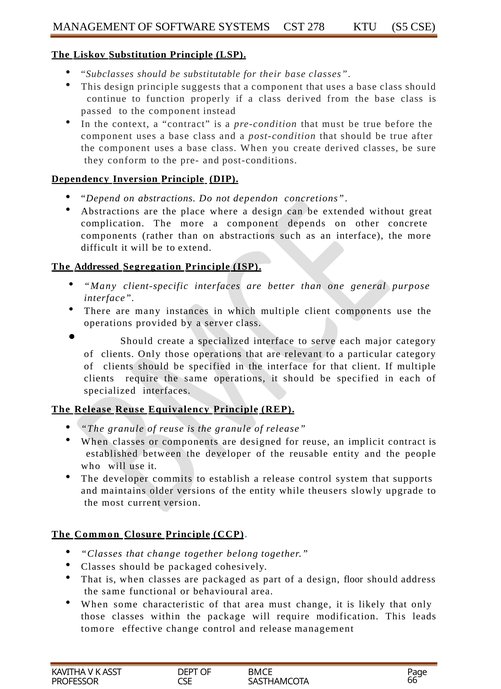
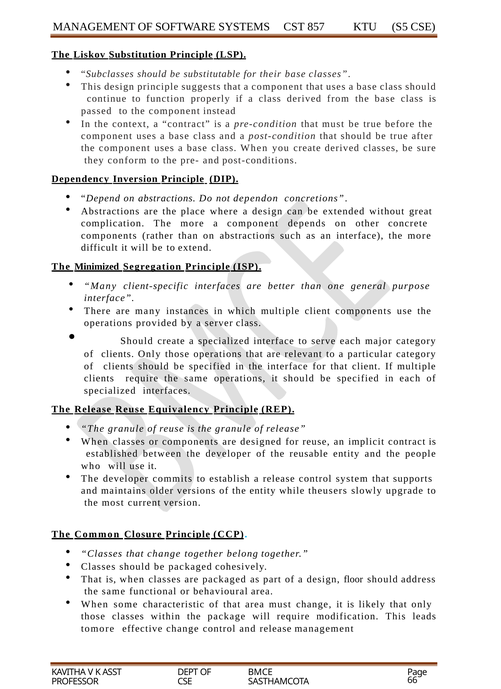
278: 278 -> 857
Addressed: Addressed -> Minimized
